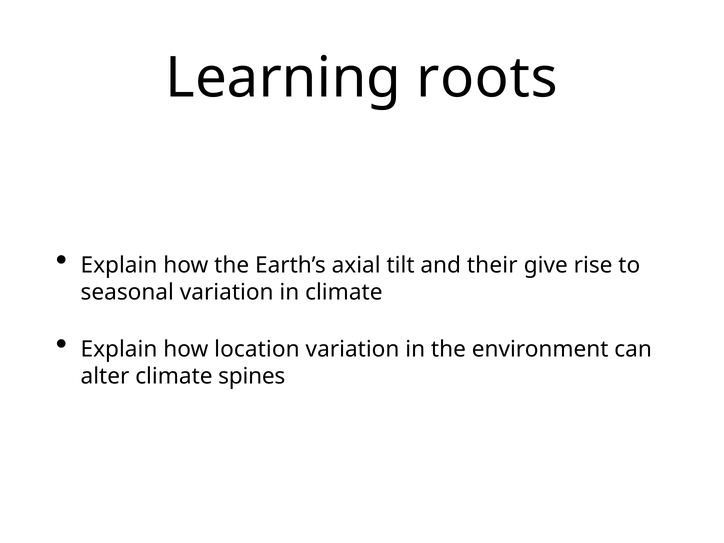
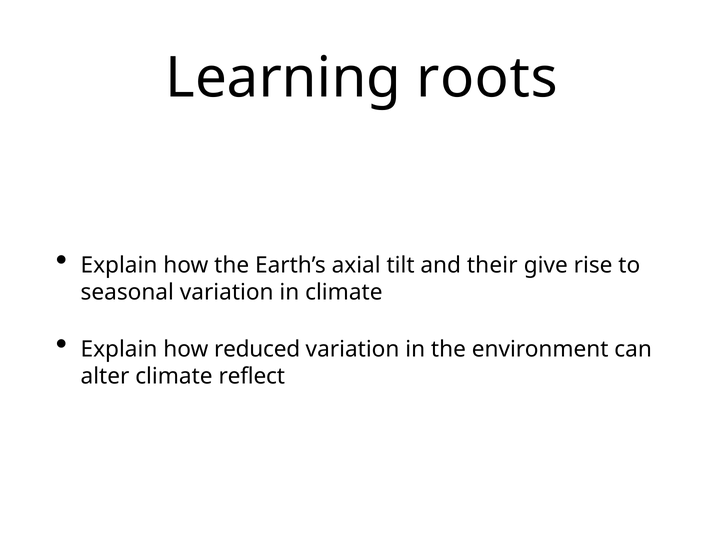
location: location -> reduced
spines: spines -> reflect
